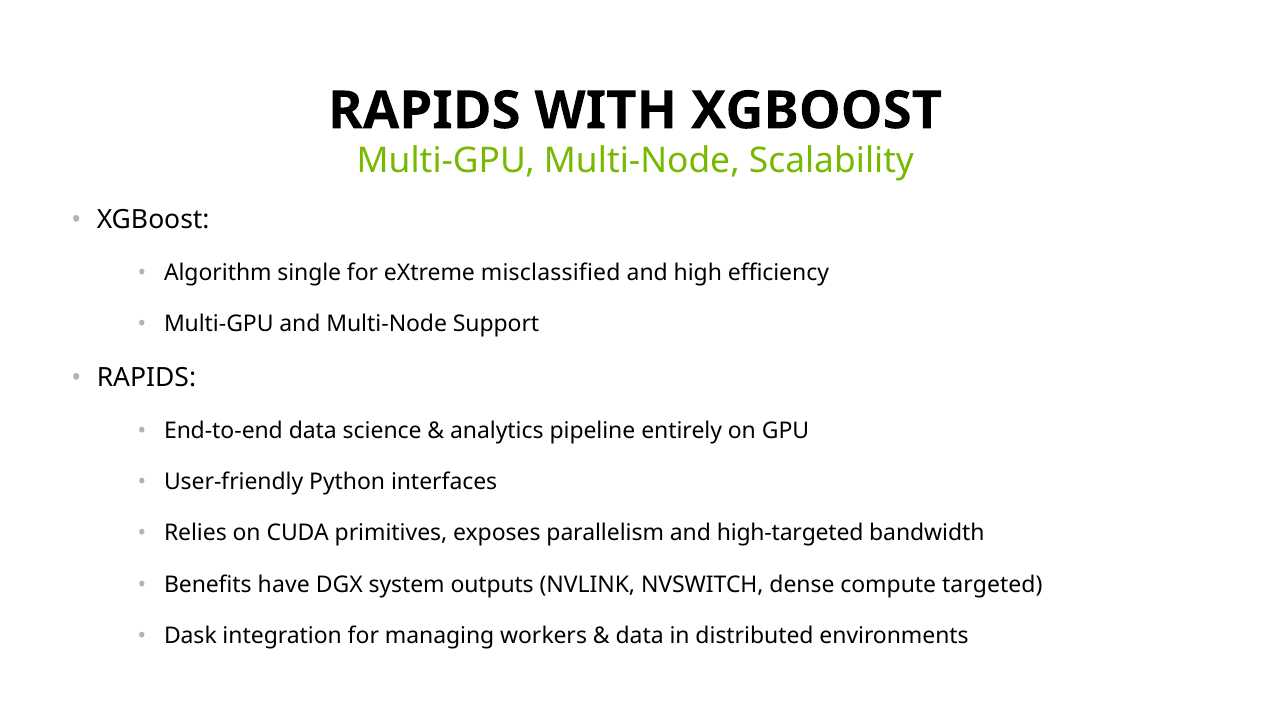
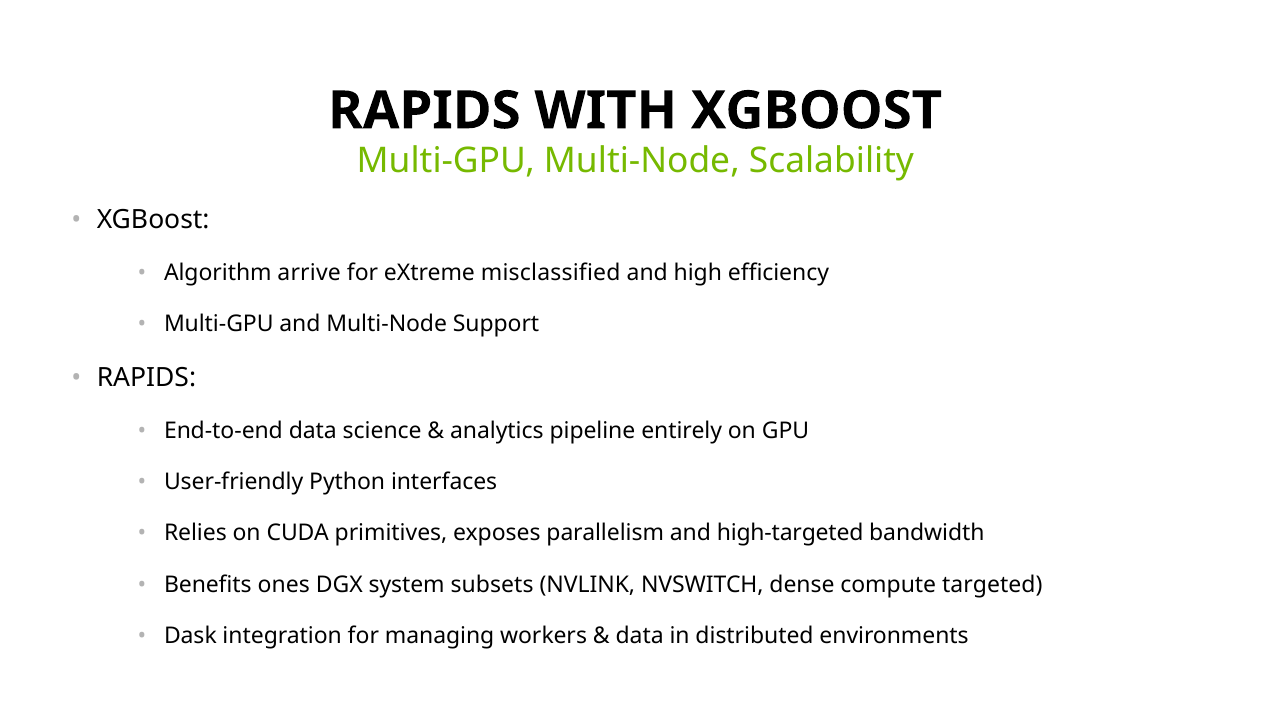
single: single -> arrive
have: have -> ones
outputs: outputs -> subsets
